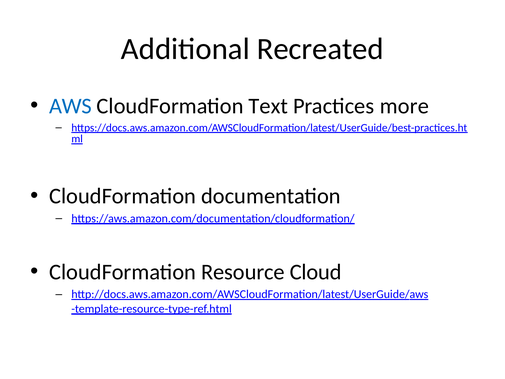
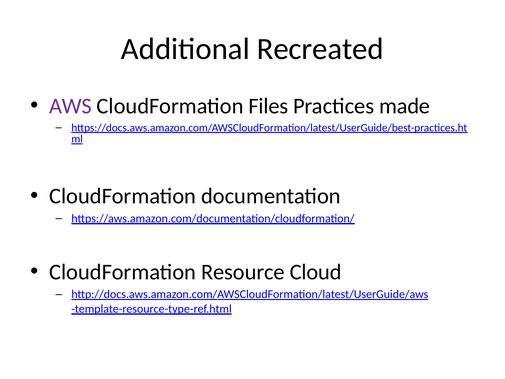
AWS colour: blue -> purple
Text: Text -> Files
more: more -> made
